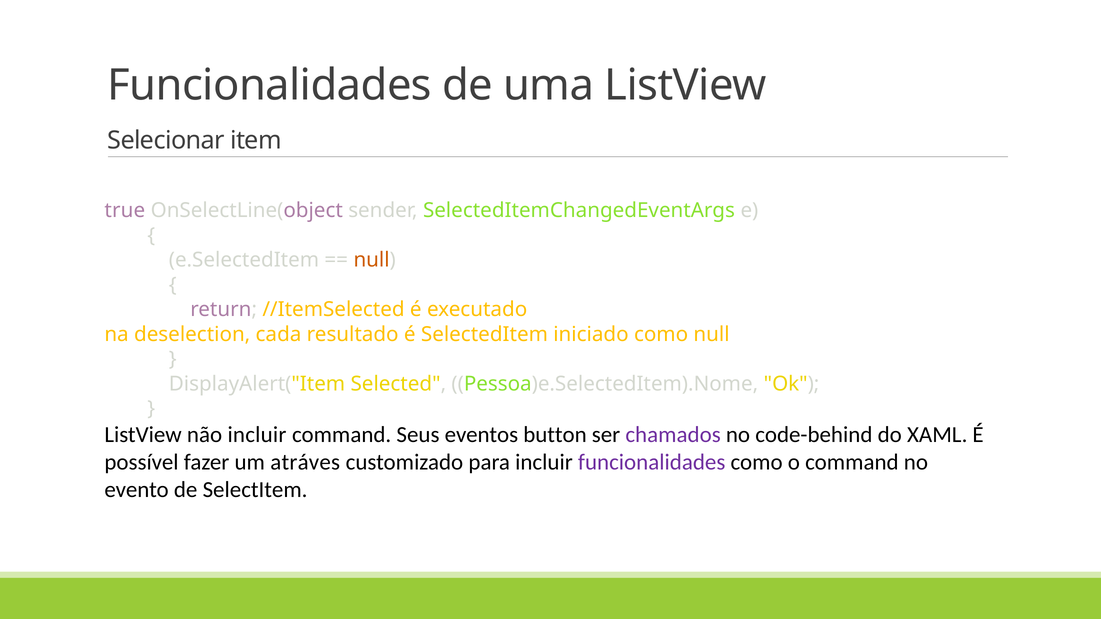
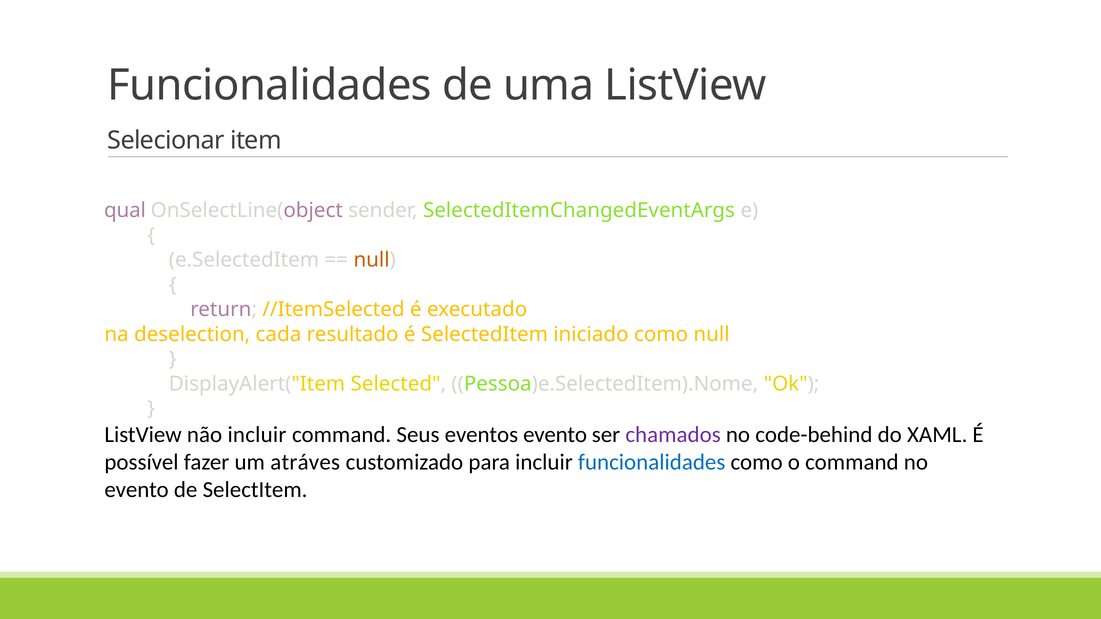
true: true -> qual
eventos button: button -> evento
funcionalidades at (652, 463) colour: purple -> blue
